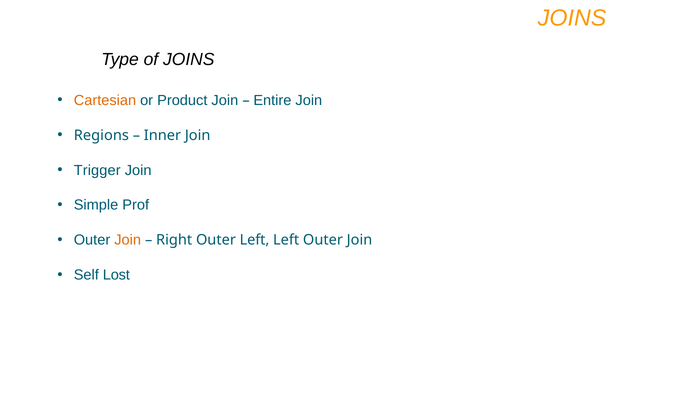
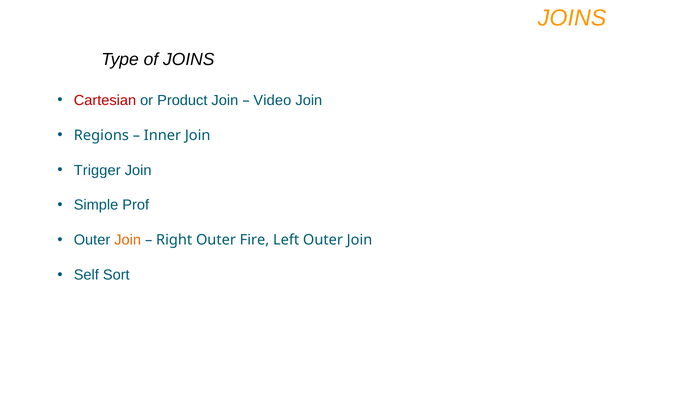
Cartesian colour: orange -> red
Entire: Entire -> Video
Outer Left: Left -> Fire
Lost: Lost -> Sort
